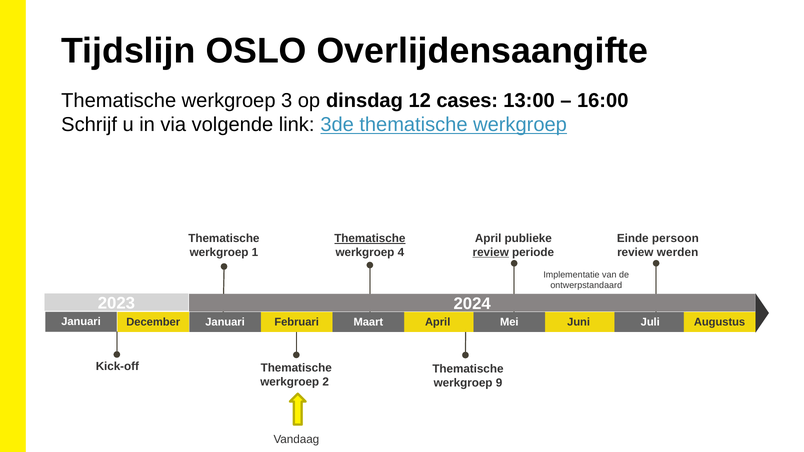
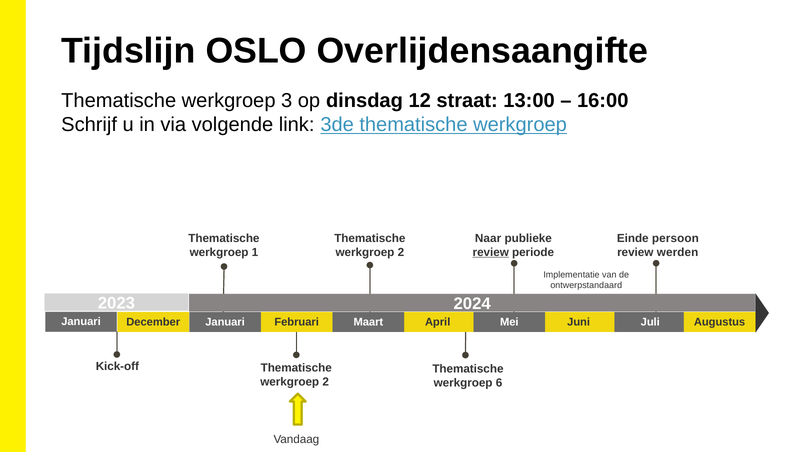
cases: cases -> straat
April at (488, 238): April -> Naar
Thematische at (370, 239) underline: present -> none
4 at (401, 253): 4 -> 2
9: 9 -> 6
